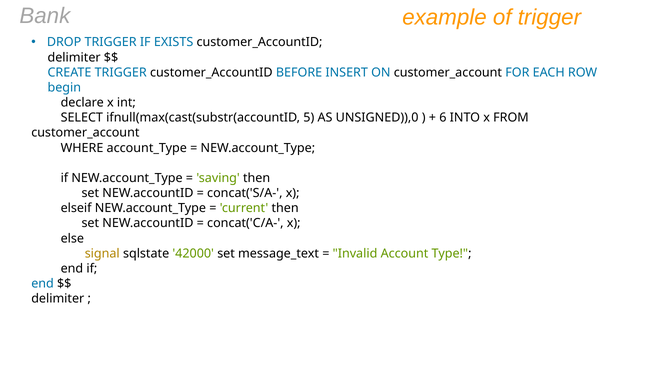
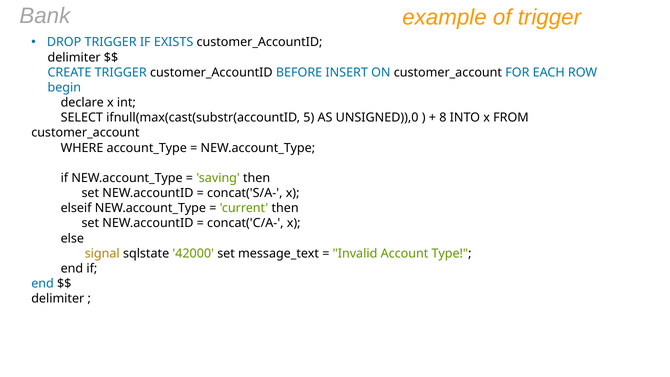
6: 6 -> 8
